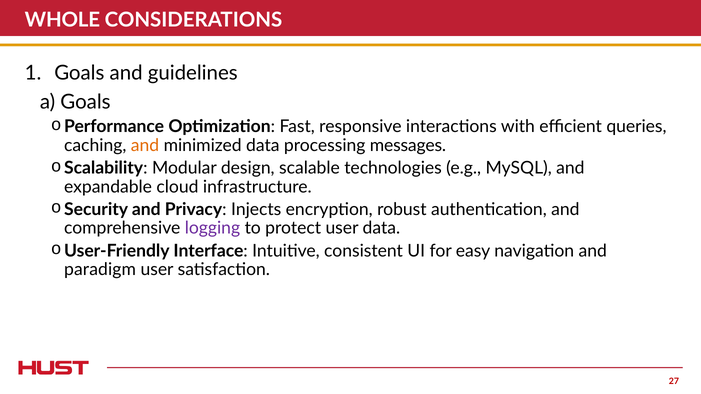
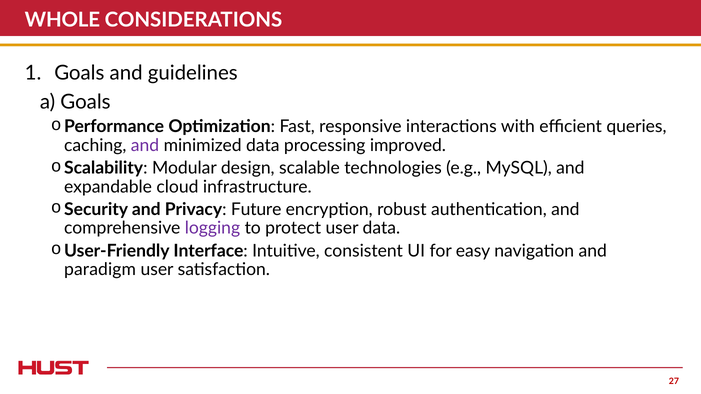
and at (145, 145) colour: orange -> purple
messages: messages -> improved
Injects: Injects -> Future
